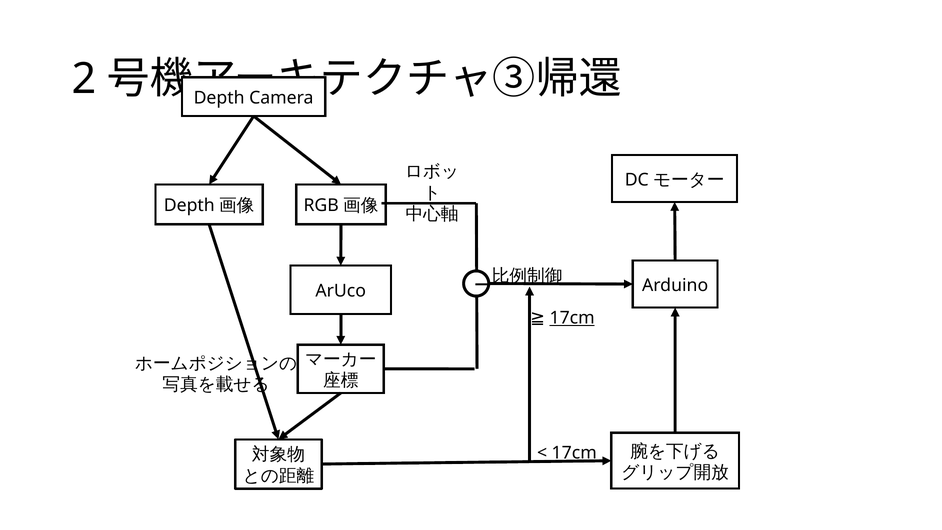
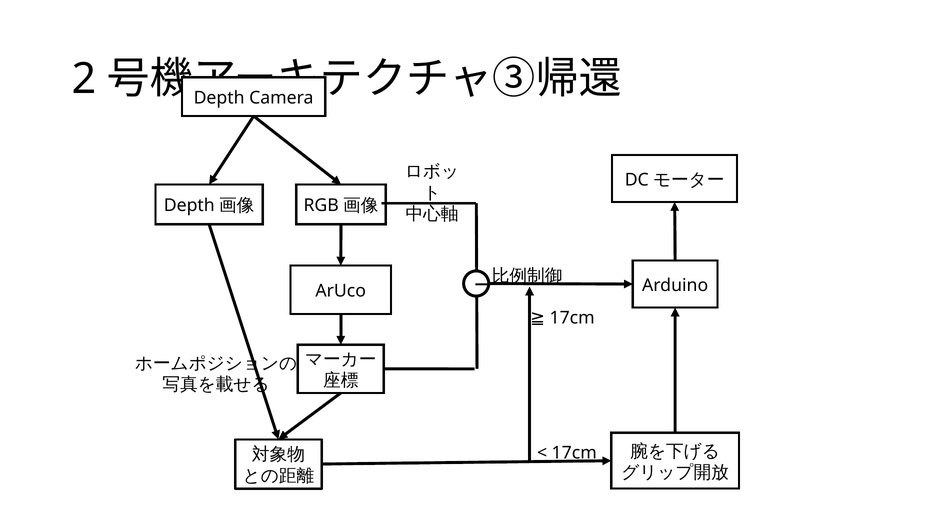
17cm at (572, 318) underline: present -> none
